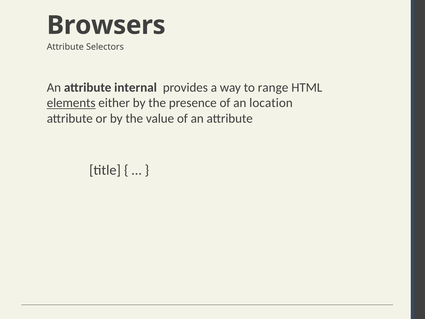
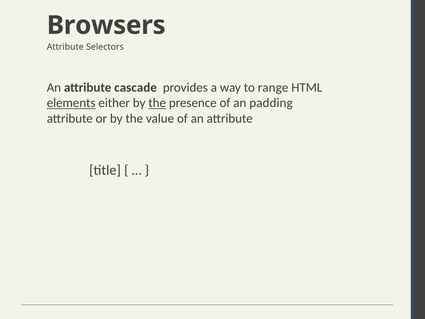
internal: internal -> cascade
the at (157, 103) underline: none -> present
location: location -> padding
